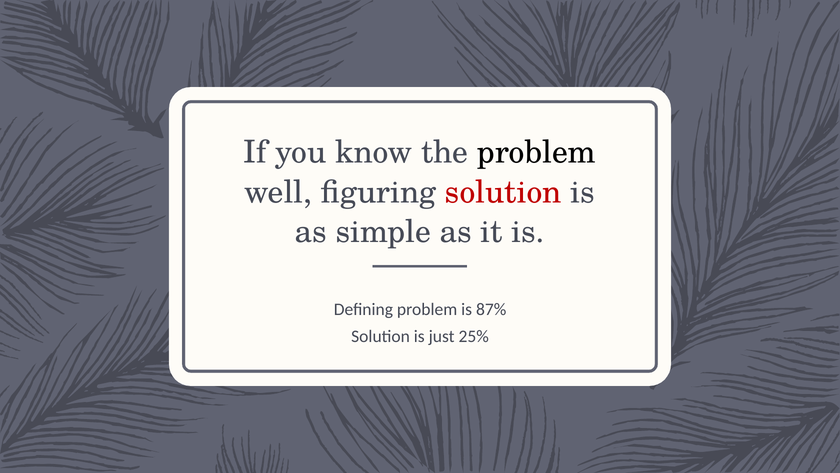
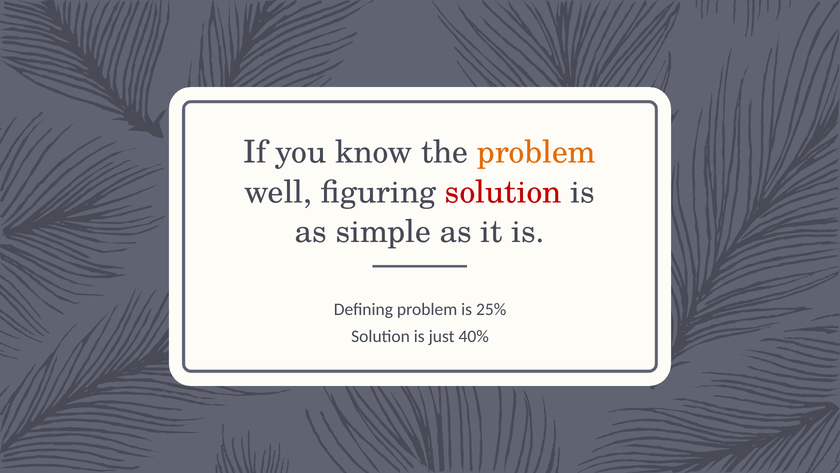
problem at (536, 152) colour: black -> orange
87%: 87% -> 25%
25%: 25% -> 40%
